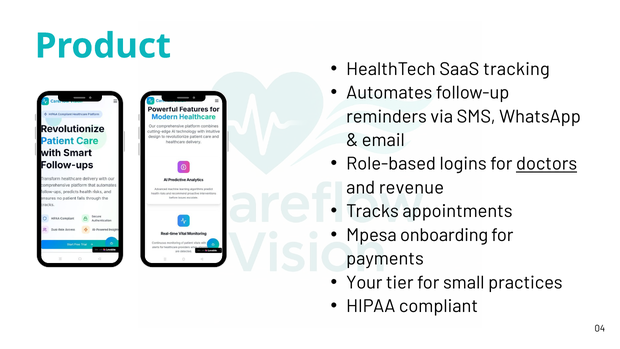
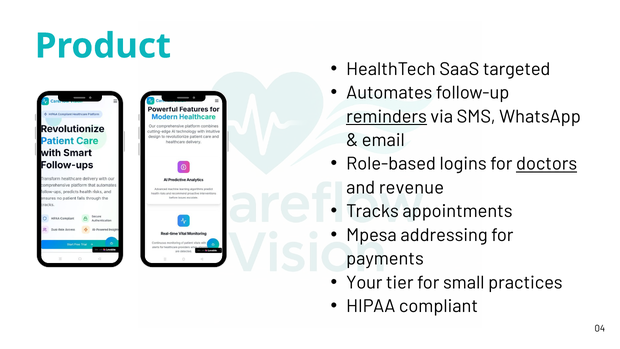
tracking: tracking -> targeted
reminders underline: none -> present
onboarding: onboarding -> addressing
